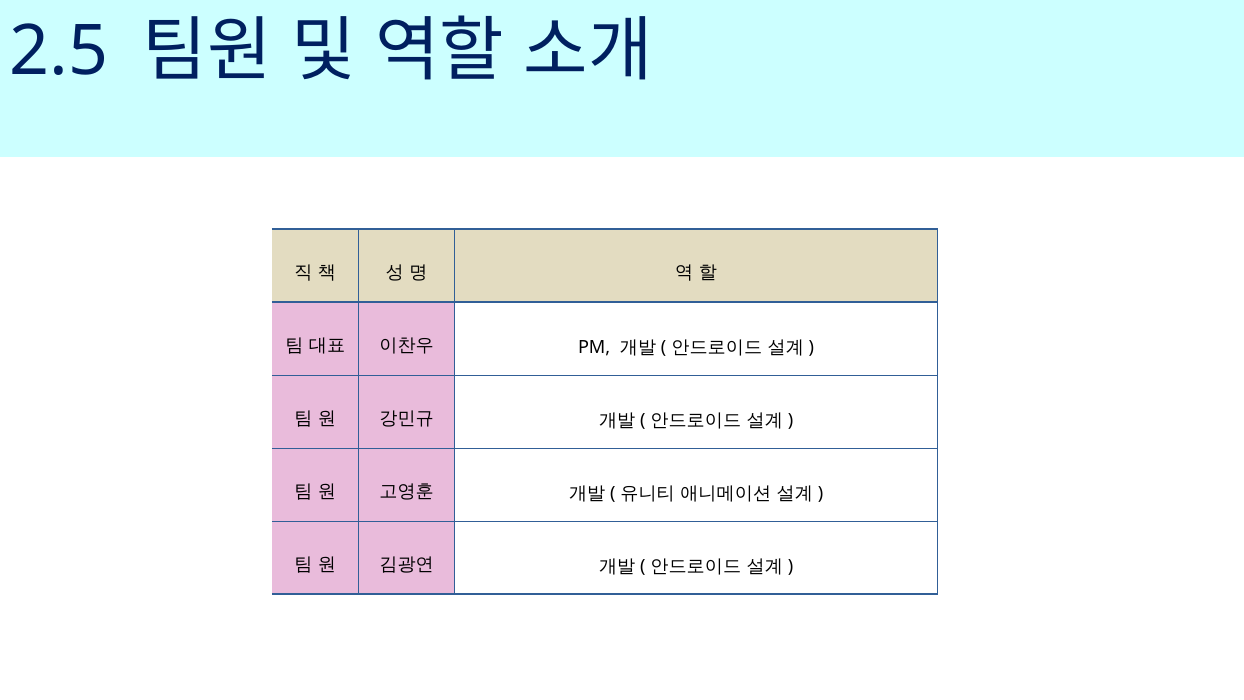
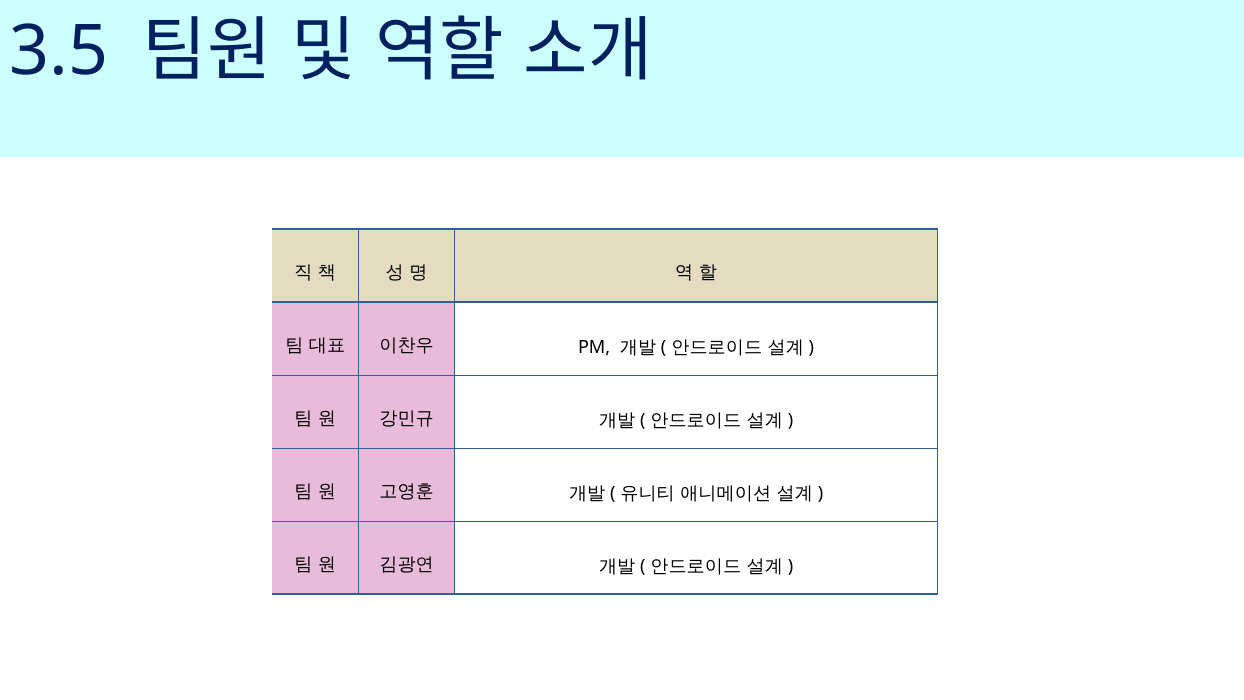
2.5: 2.5 -> 3.5
